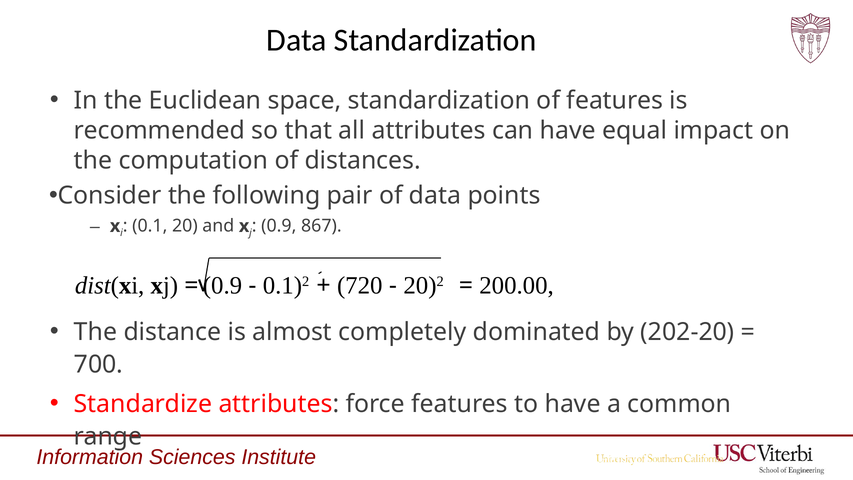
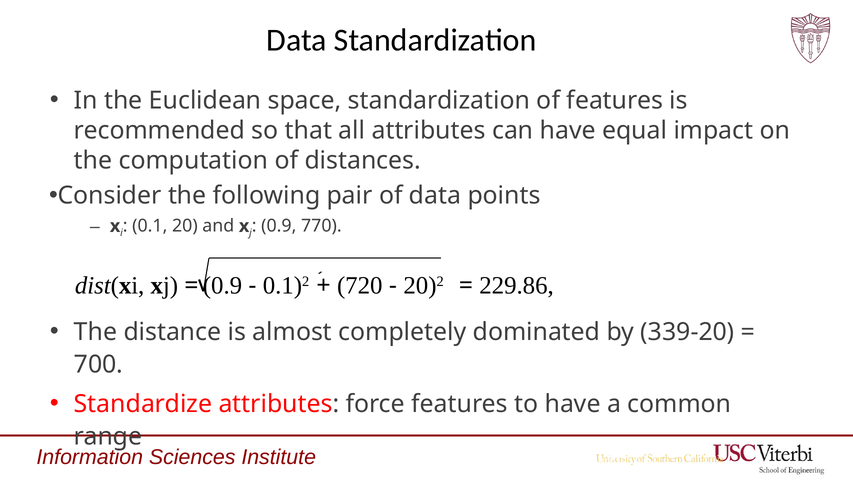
867: 867 -> 770
200.00: 200.00 -> 229.86
202-20: 202-20 -> 339-20
